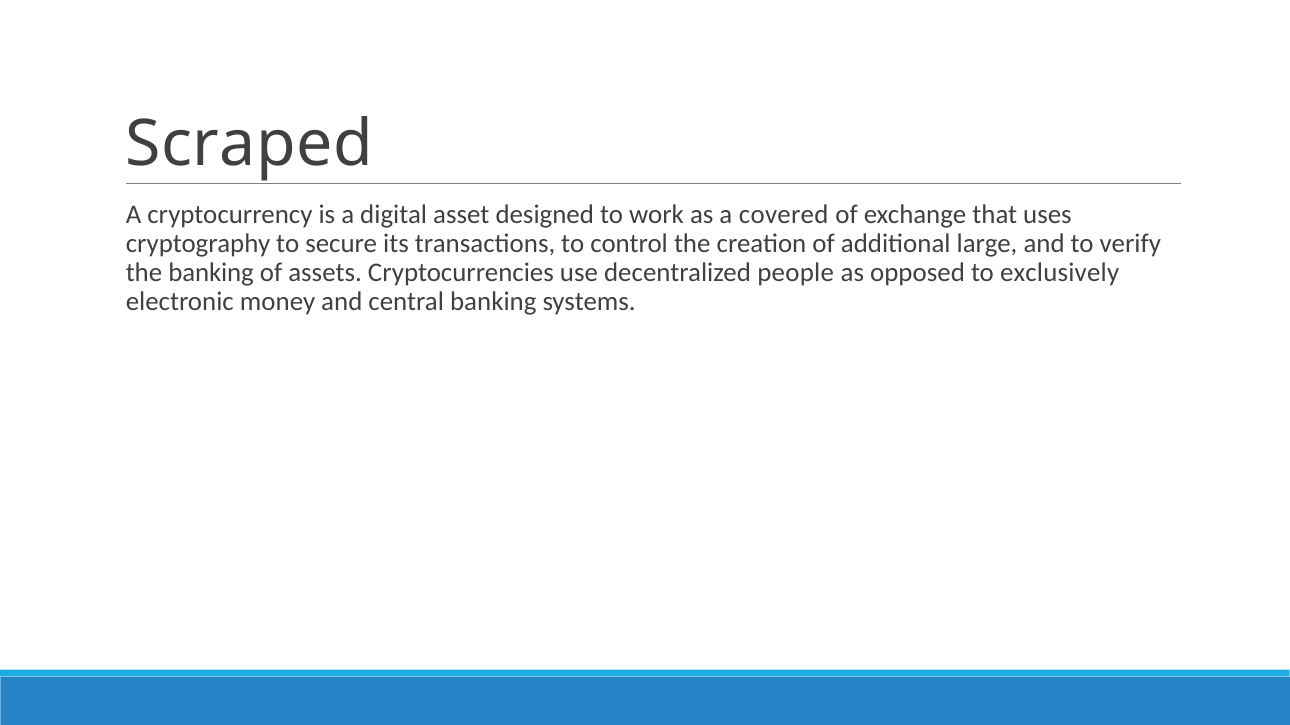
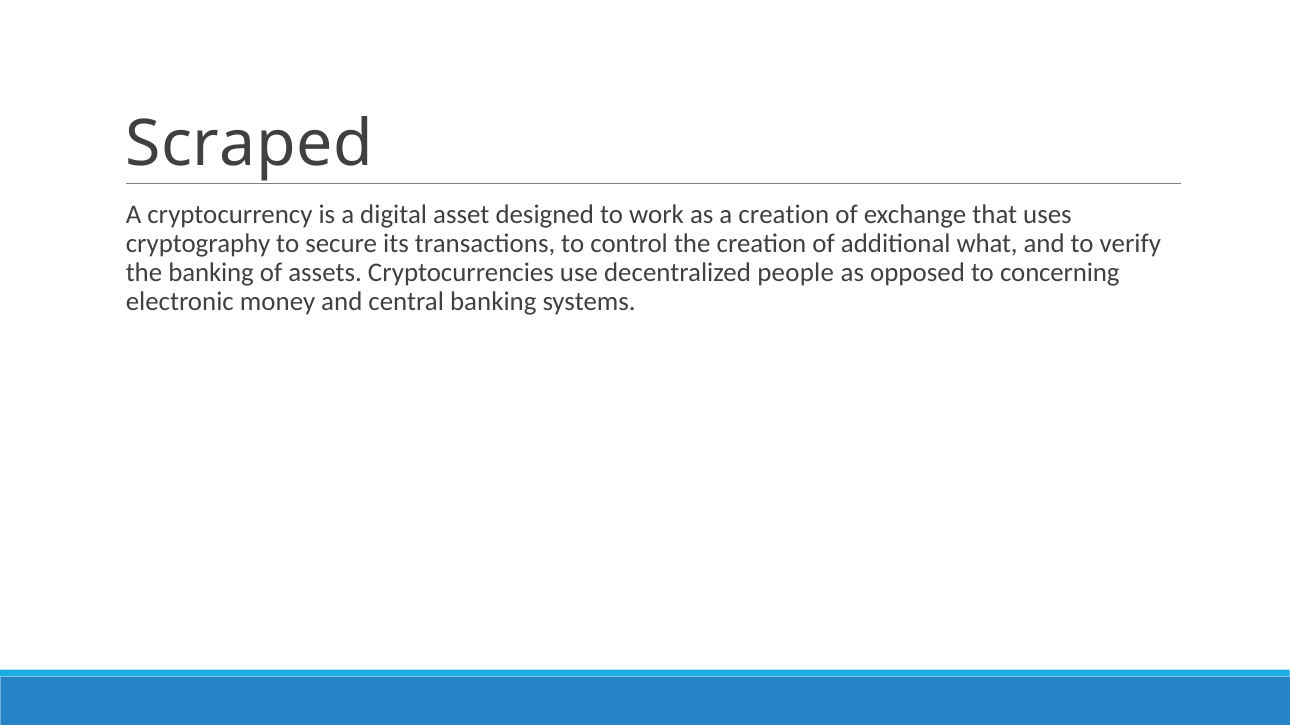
a covered: covered -> creation
large: large -> what
exclusively: exclusively -> concerning
